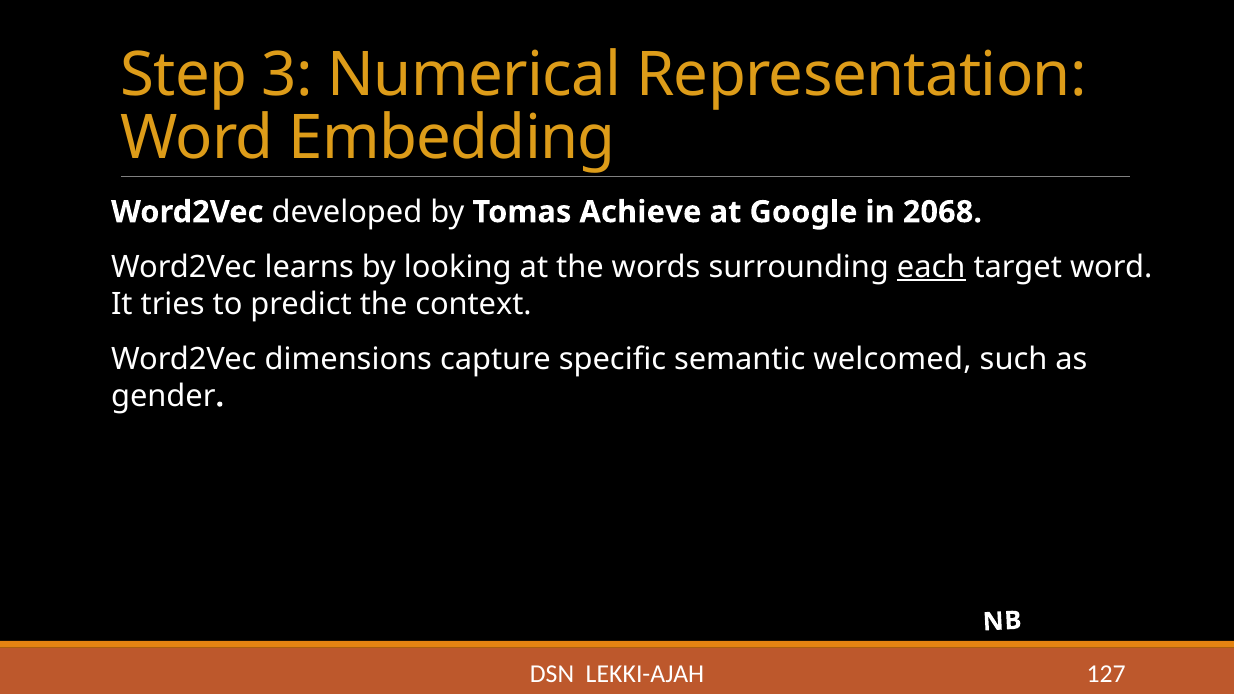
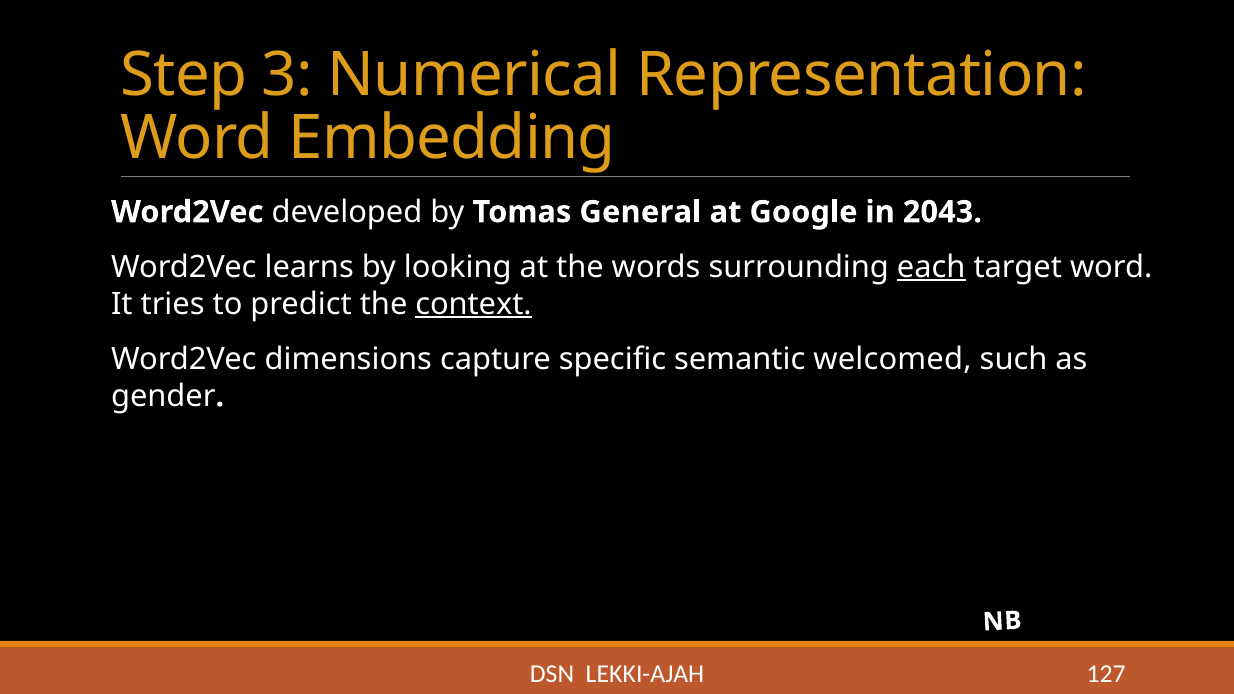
Achieve: Achieve -> General
2068: 2068 -> 2043
context underline: none -> present
